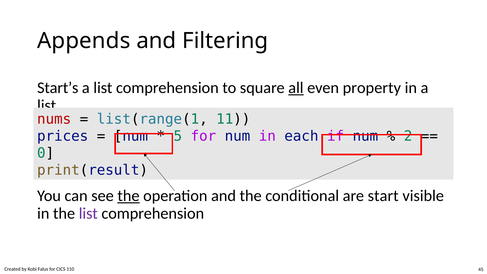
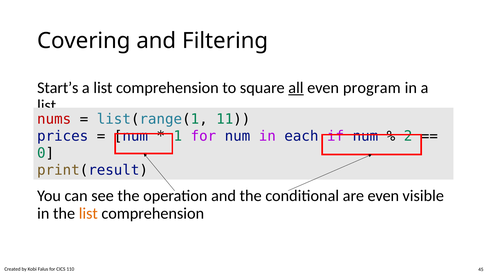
Appends: Appends -> Covering
property: property -> program
5: 5 -> 1
the at (128, 196) underline: present -> none
are start: start -> even
list at (88, 213) colour: purple -> orange
